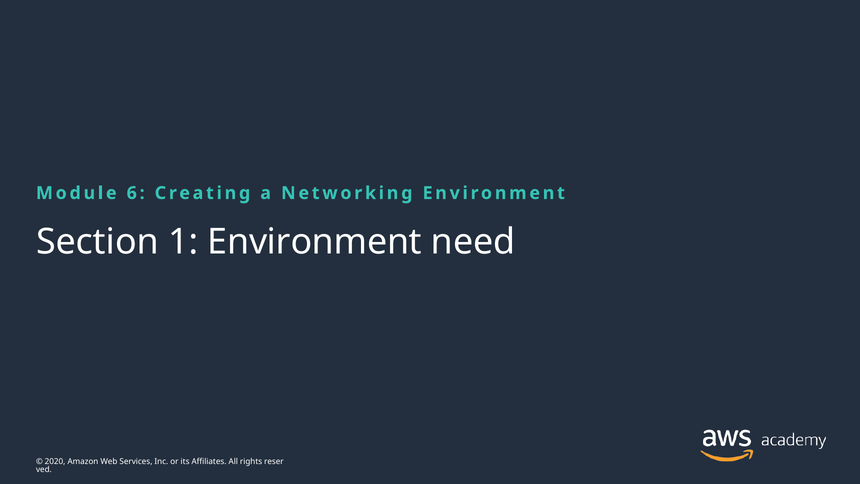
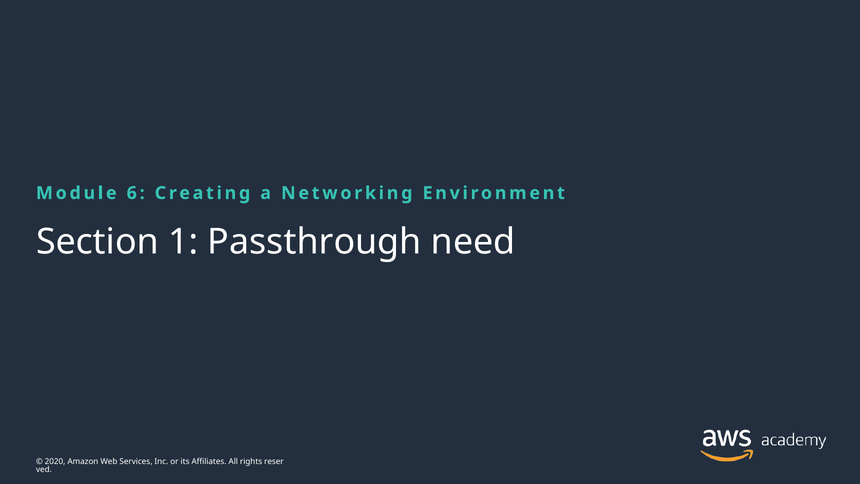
1 Environment: Environment -> Passthrough
